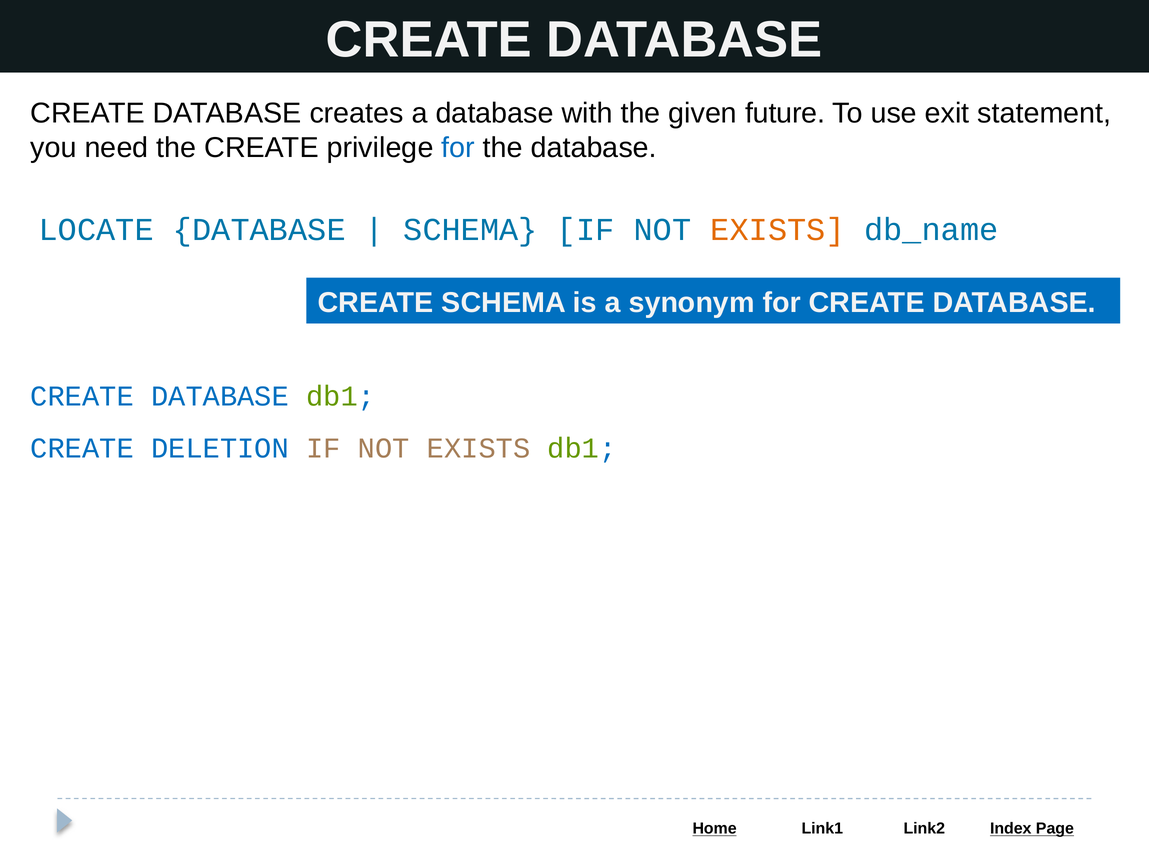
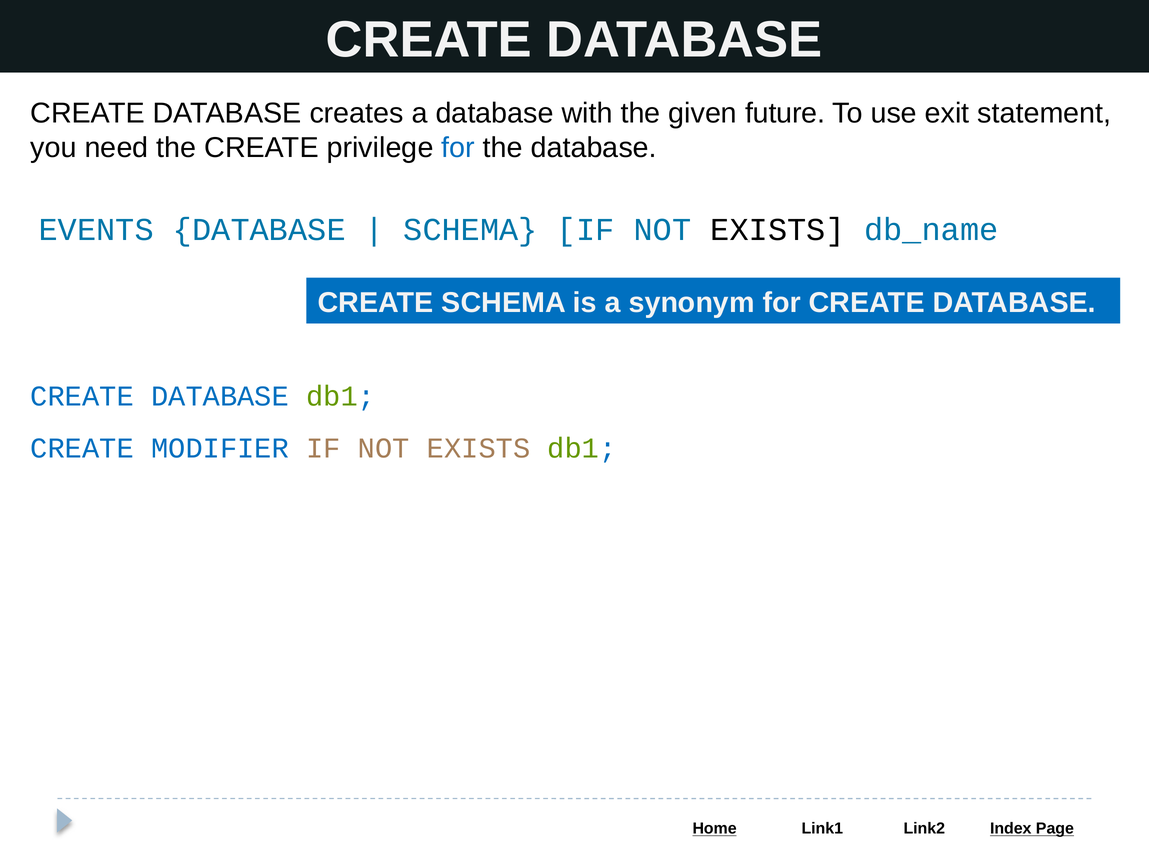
LOCATE: LOCATE -> EVENTS
EXISTS at (778, 230) colour: orange -> black
DELETION: DELETION -> MODIFIER
